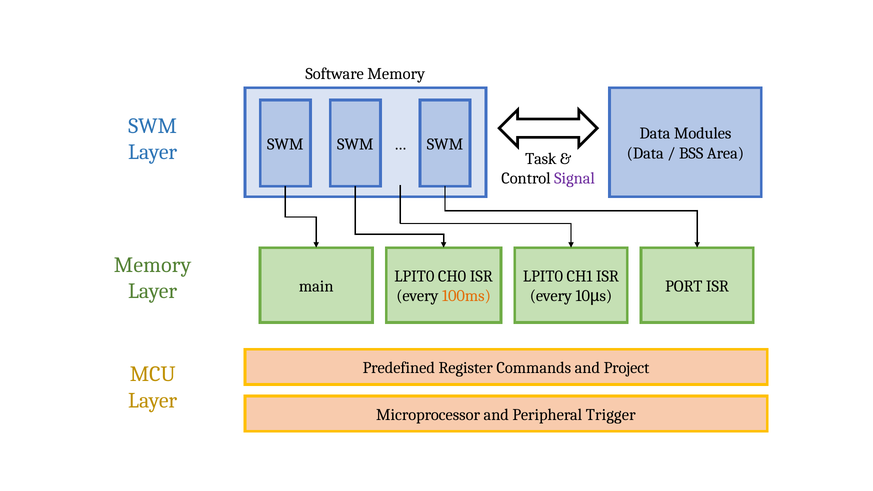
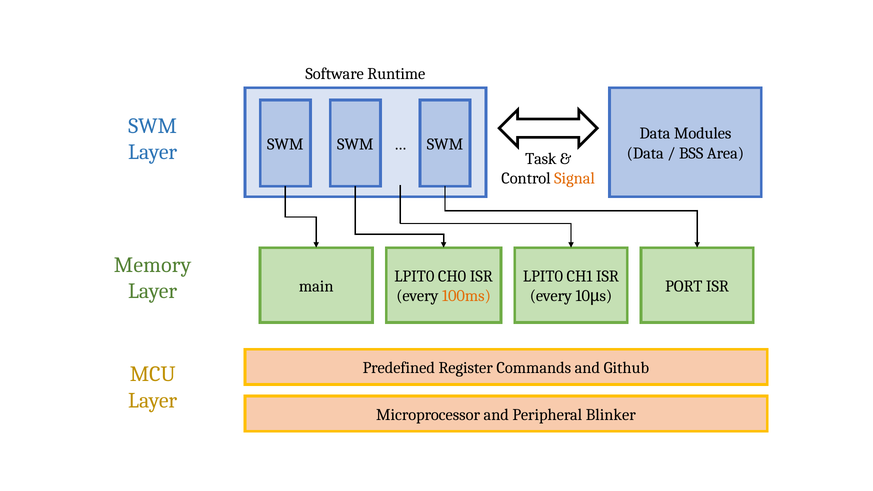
Software Memory: Memory -> Runtime
Signal colour: purple -> orange
Project: Project -> Github
Trigger: Trigger -> Blinker
